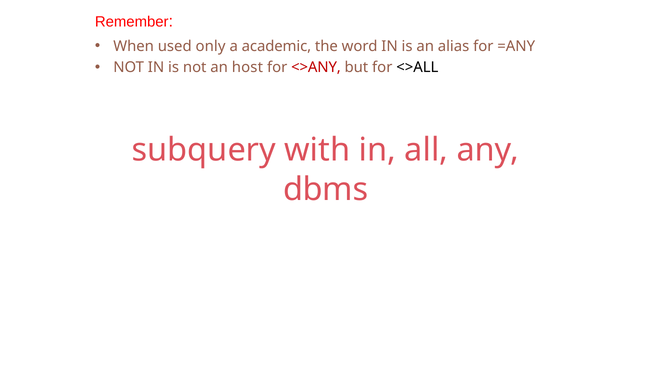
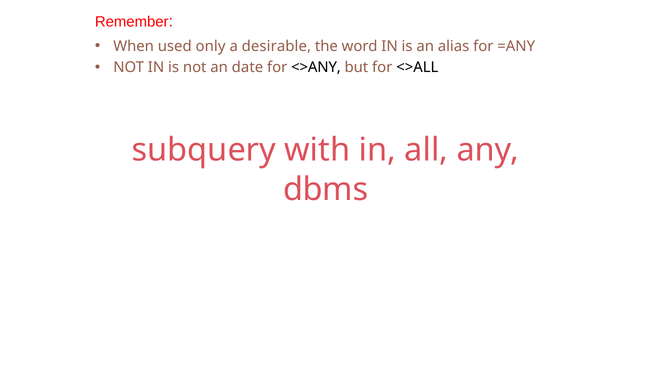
academic: academic -> desirable
host: host -> date
<>ANY colour: red -> black
